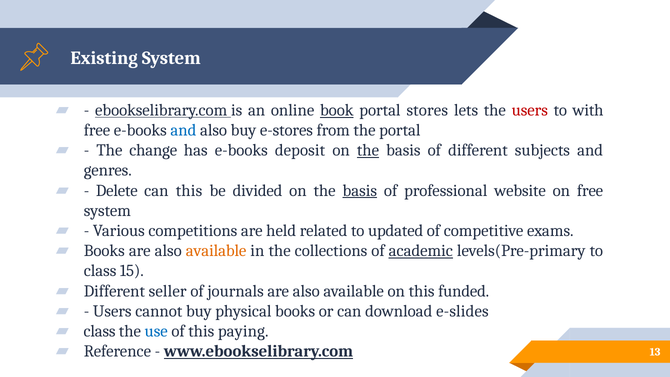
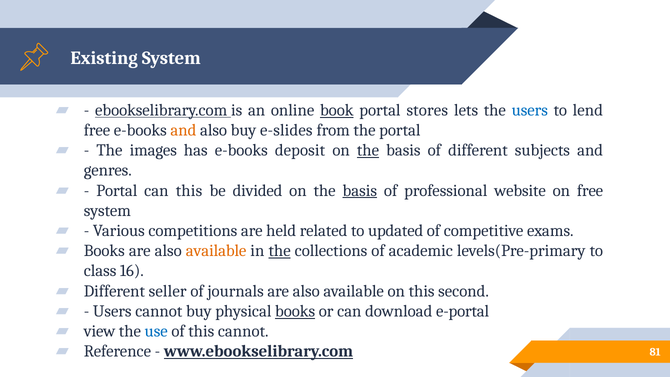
users at (530, 110) colour: red -> blue
with: with -> lend
and at (183, 130) colour: blue -> orange
e-stores: e-stores -> e-slides
change: change -> images
Delete at (117, 190): Delete -> Portal
the at (280, 251) underline: none -> present
academic underline: present -> none
15: 15 -> 16
funded: funded -> second
books at (295, 311) underline: none -> present
e-slides: e-slides -> e-portal
class at (100, 331): class -> view
this paying: paying -> cannot
13: 13 -> 81
